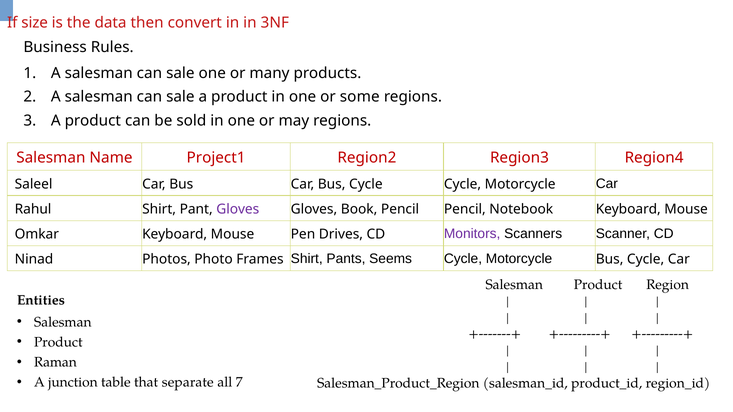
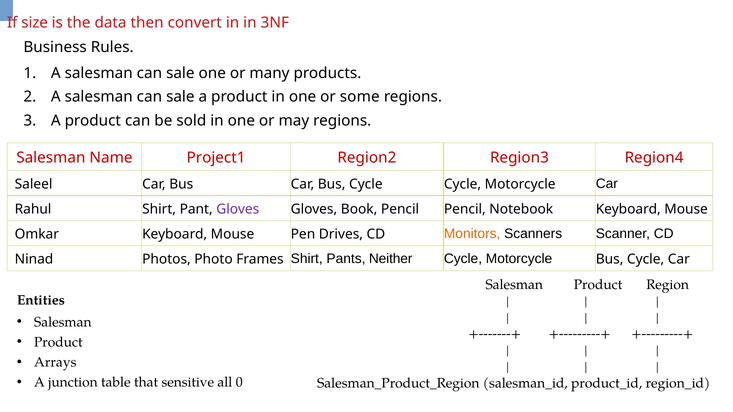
Monitors colour: purple -> orange
Seems: Seems -> Neither
Raman: Raman -> Arrays
separate: separate -> sensitive
7: 7 -> 0
